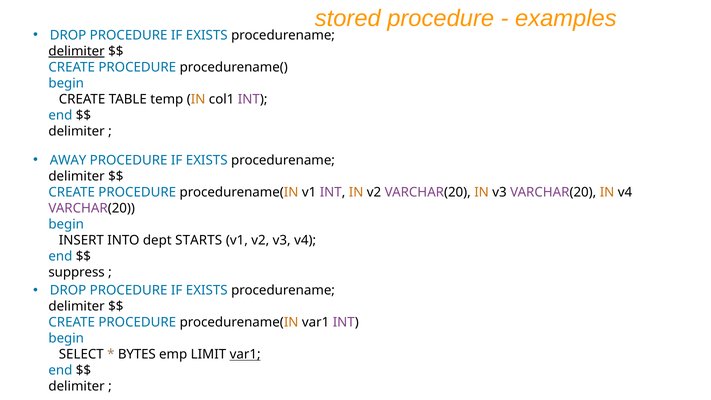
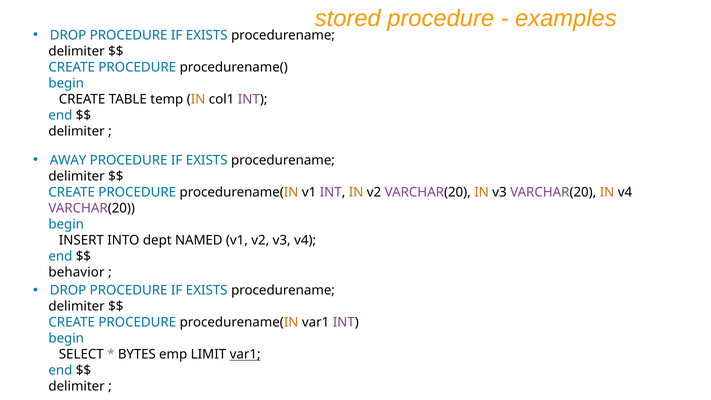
delimiter at (77, 51) underline: present -> none
STARTS: STARTS -> NAMED
suppress: suppress -> behavior
